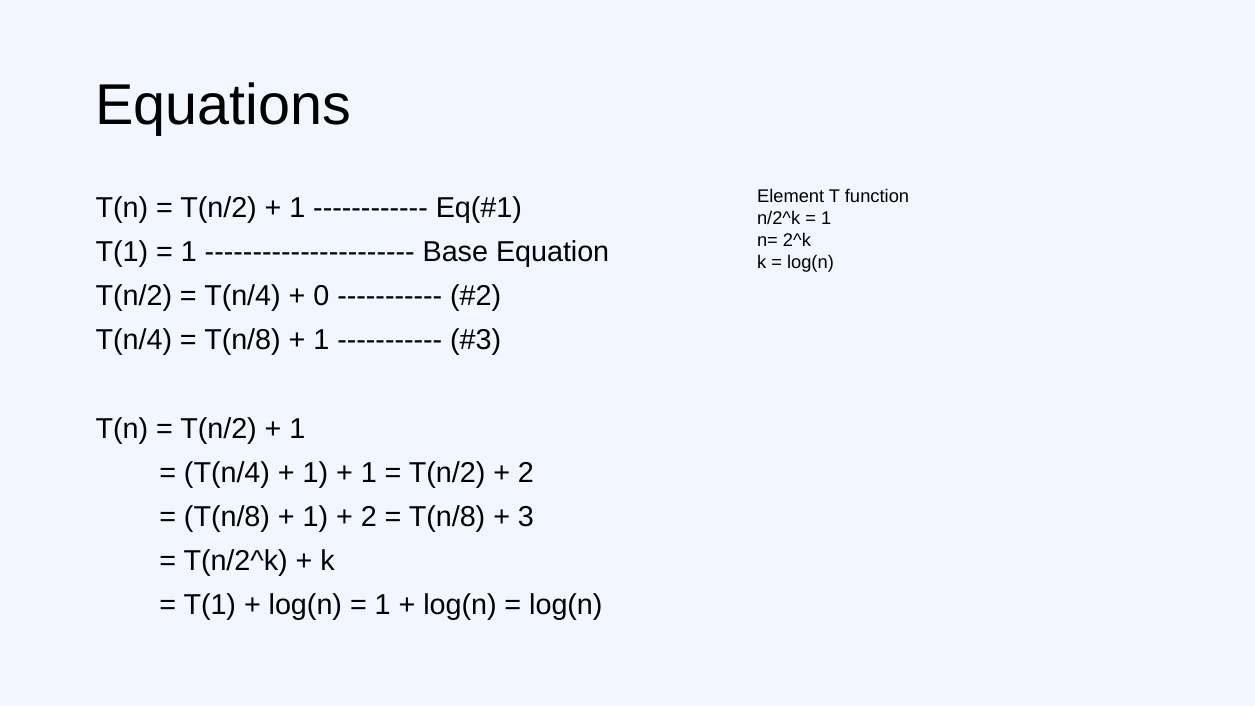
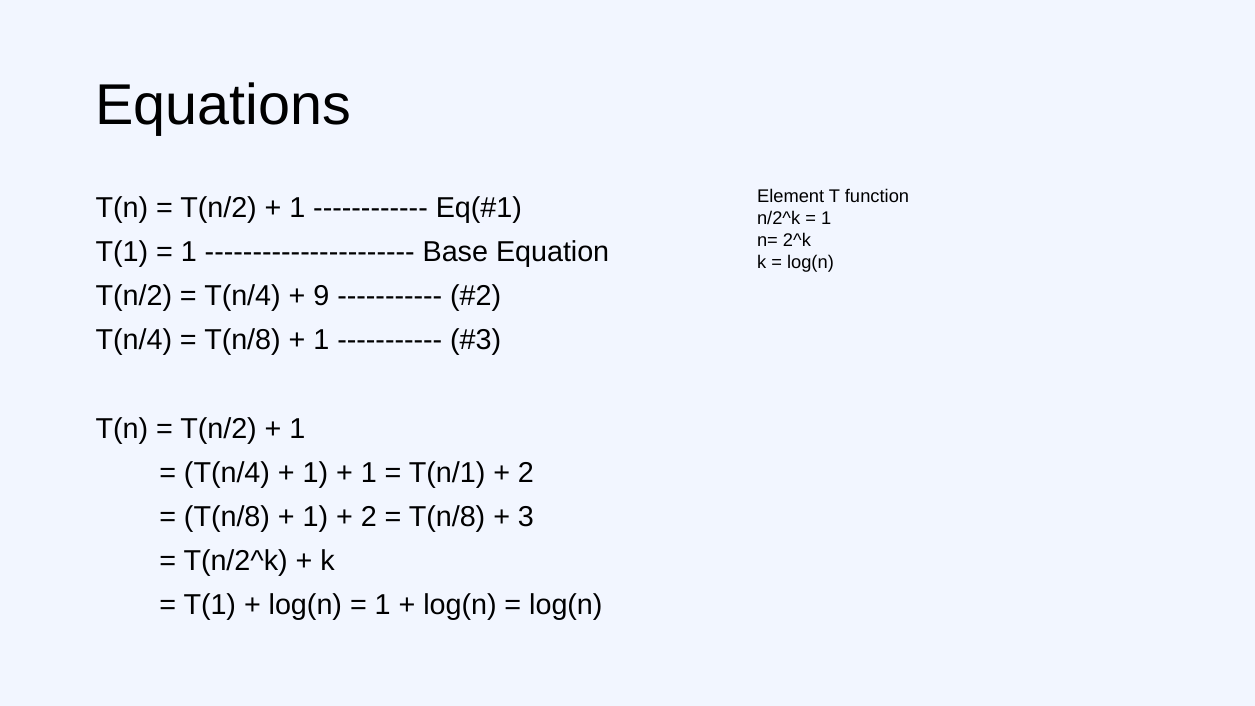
0: 0 -> 9
T(n/2 at (447, 473): T(n/2 -> T(n/1
